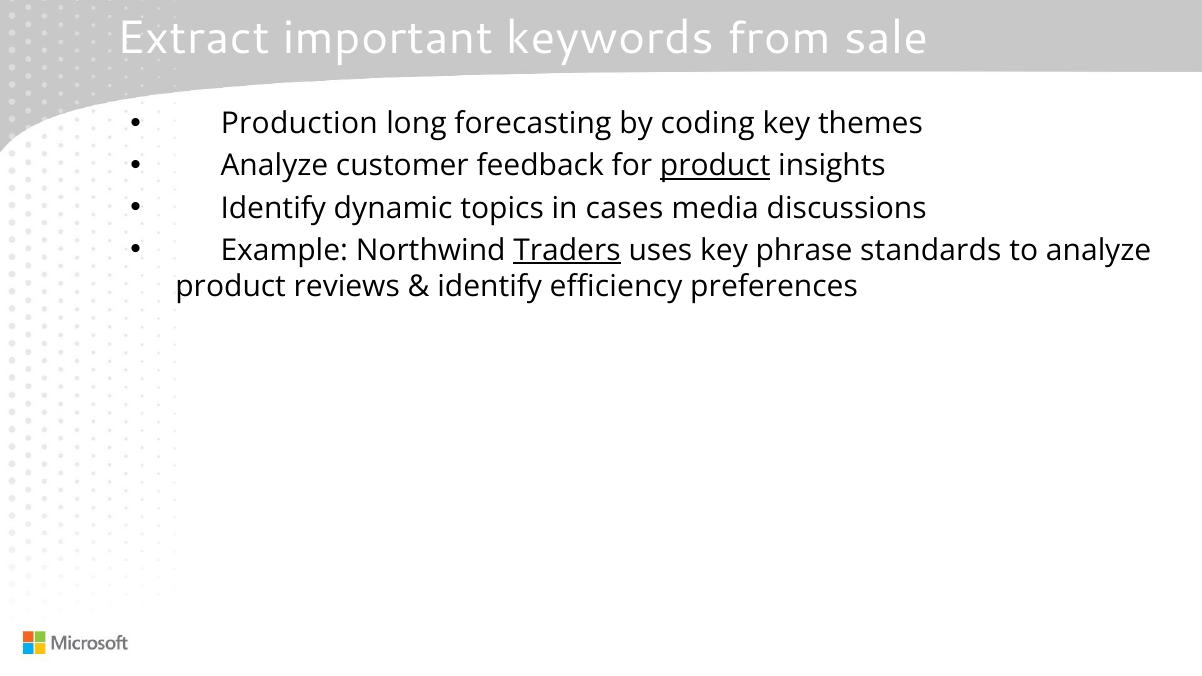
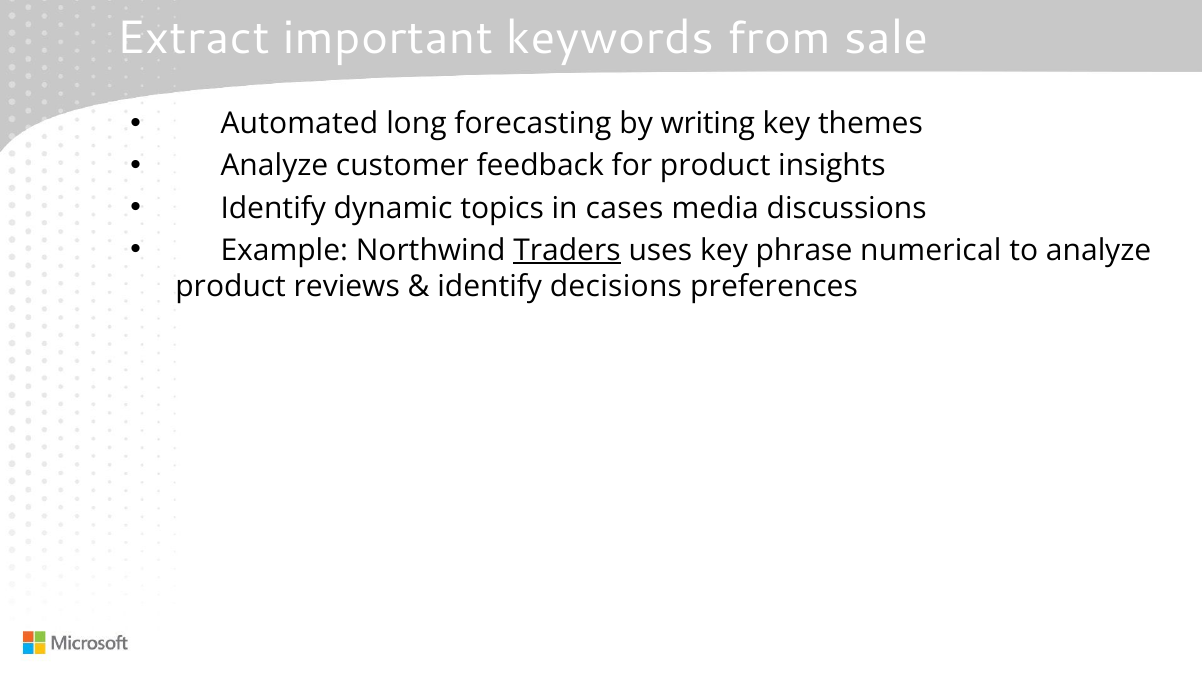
Production: Production -> Automated
coding: coding -> writing
product at (715, 166) underline: present -> none
standards: standards -> numerical
efficiency: efficiency -> decisions
